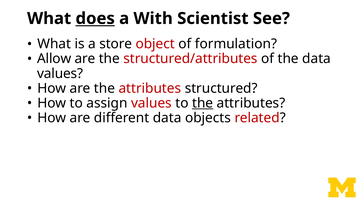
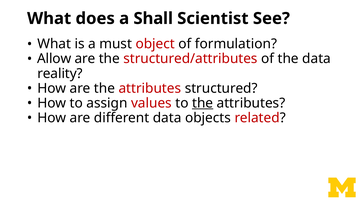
does underline: present -> none
With: With -> Shall
store: store -> must
values at (60, 73): values -> reality
